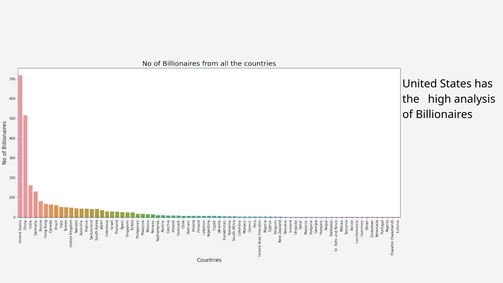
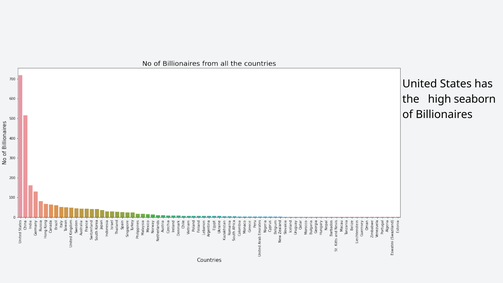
analysis: analysis -> seaborn
